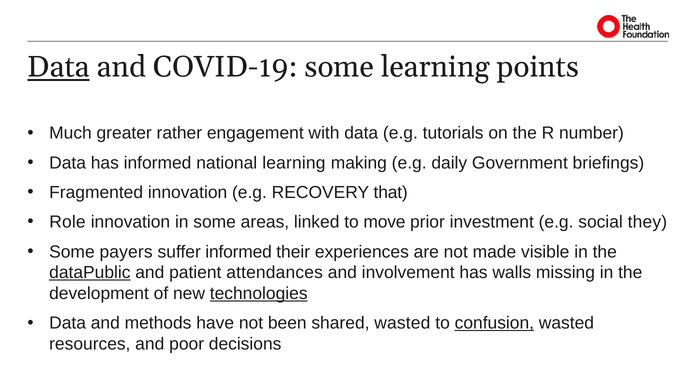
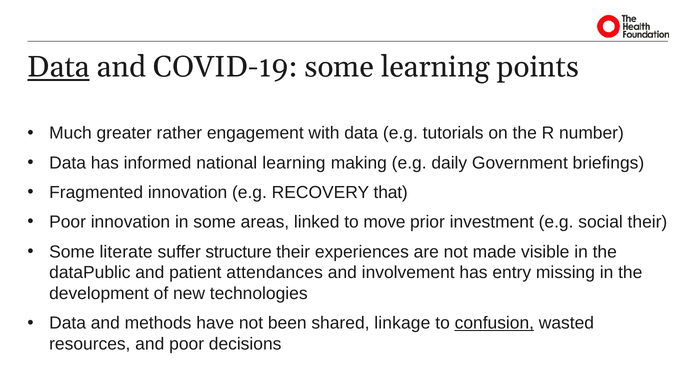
Role at (67, 222): Role -> Poor
social they: they -> their
payers: payers -> literate
suffer informed: informed -> structure
dataPublic underline: present -> none
walls: walls -> entry
technologies underline: present -> none
shared wasted: wasted -> linkage
